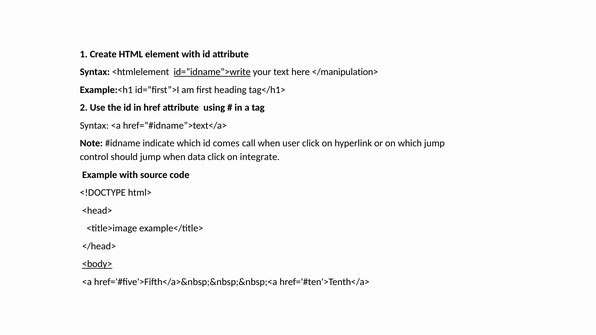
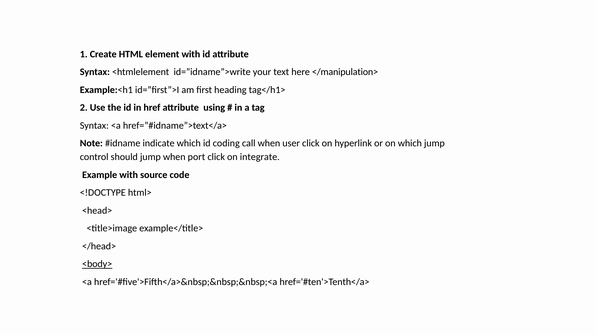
id=”idname”>write underline: present -> none
comes: comes -> coding
data: data -> port
